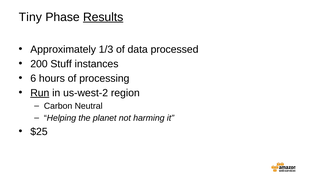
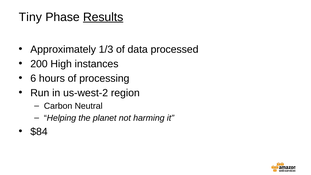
Stuff: Stuff -> High
Run underline: present -> none
$25: $25 -> $84
